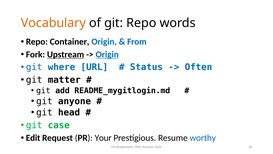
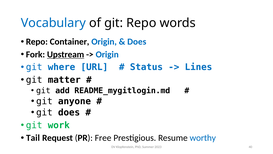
Vocabulary colour: orange -> blue
From at (137, 42): From -> Does
Origin at (107, 54) underline: present -> none
Often: Often -> Lines
git head: head -> does
case: case -> work
Edit: Edit -> Tail
Your: Your -> Free
